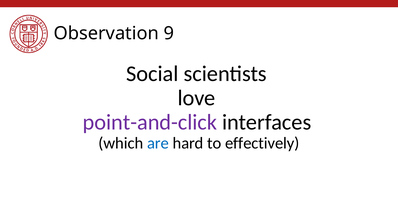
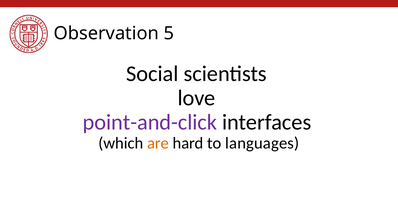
9: 9 -> 5
are colour: blue -> orange
effectively: effectively -> languages
